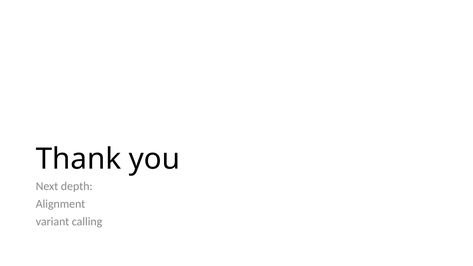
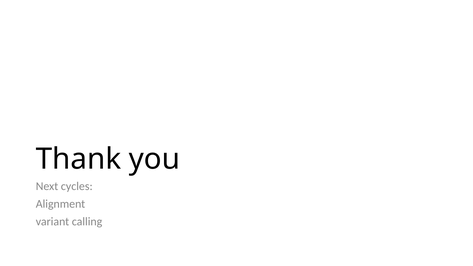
depth: depth -> cycles
